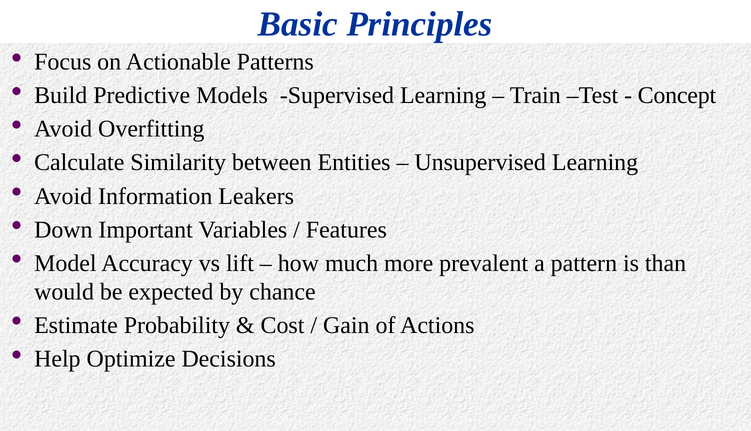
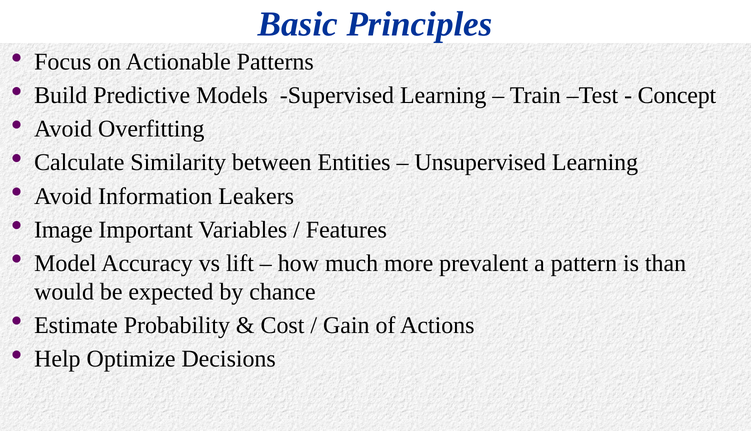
Down: Down -> Image
